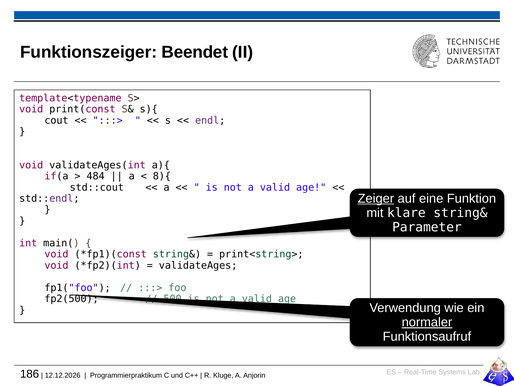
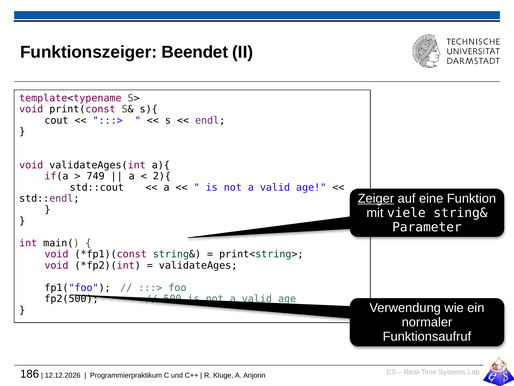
484: 484 -> 749
8){: 8){ -> 2){
klare: klare -> viele
normaler underline: present -> none
